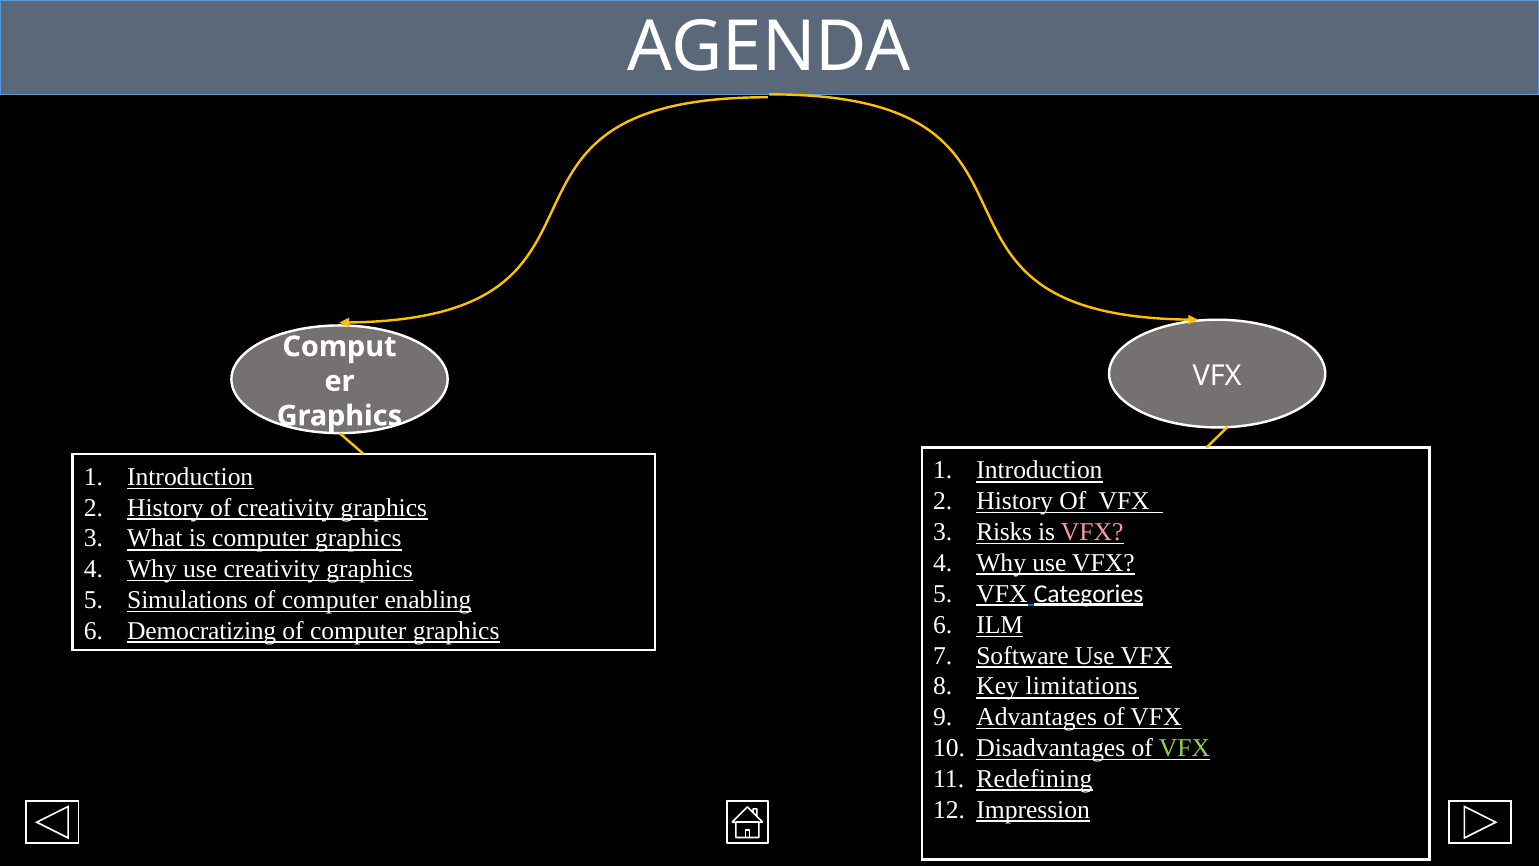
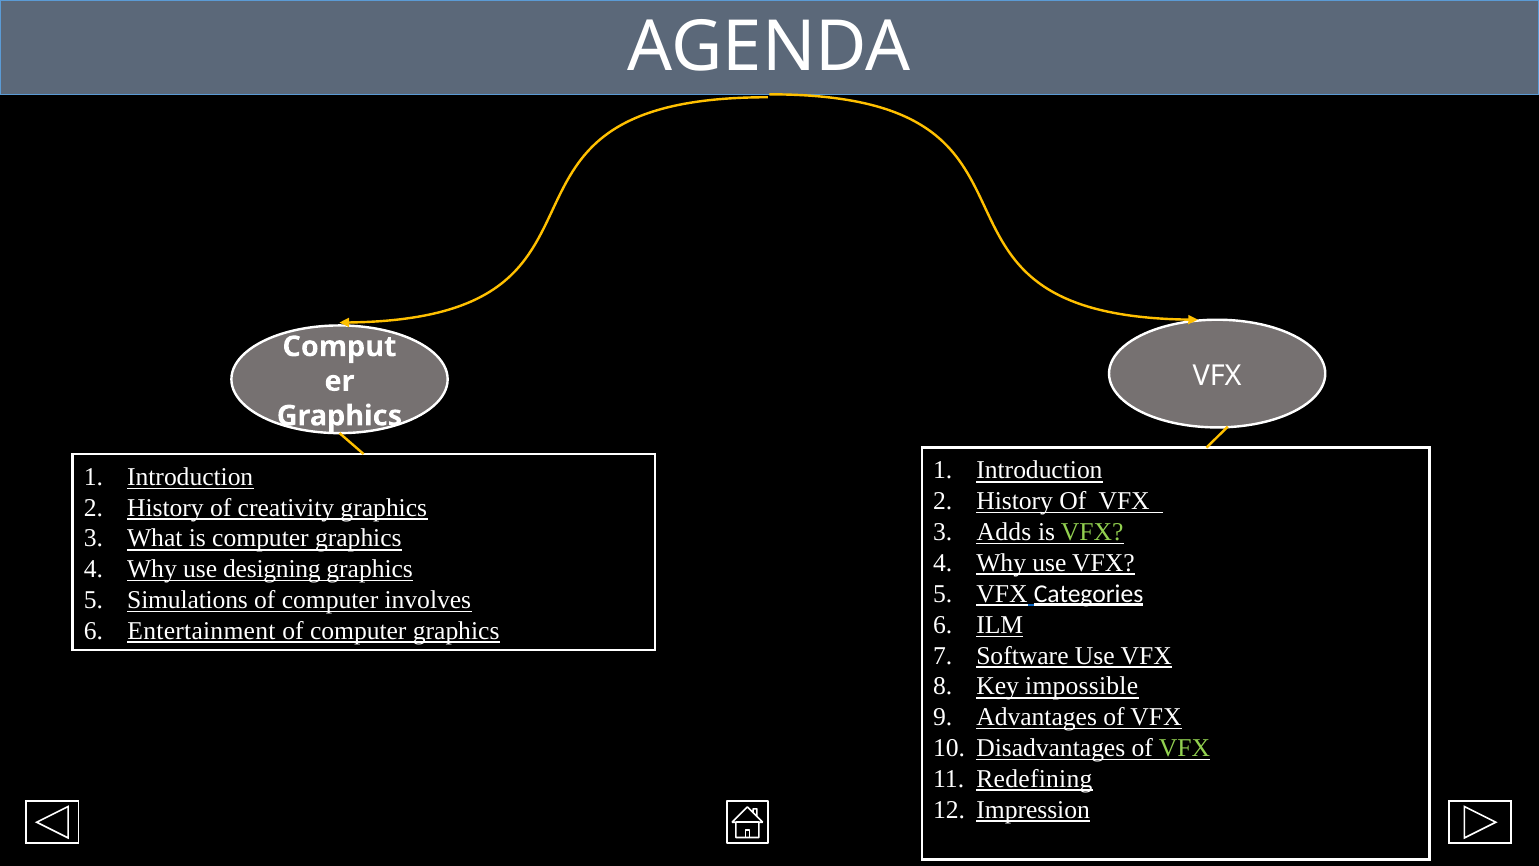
Risks: Risks -> Adds
VFX at (1092, 532) colour: pink -> light green
use creativity: creativity -> designing
enabling: enabling -> involves
Democratizing: Democratizing -> Entertainment
limitations: limitations -> impossible
